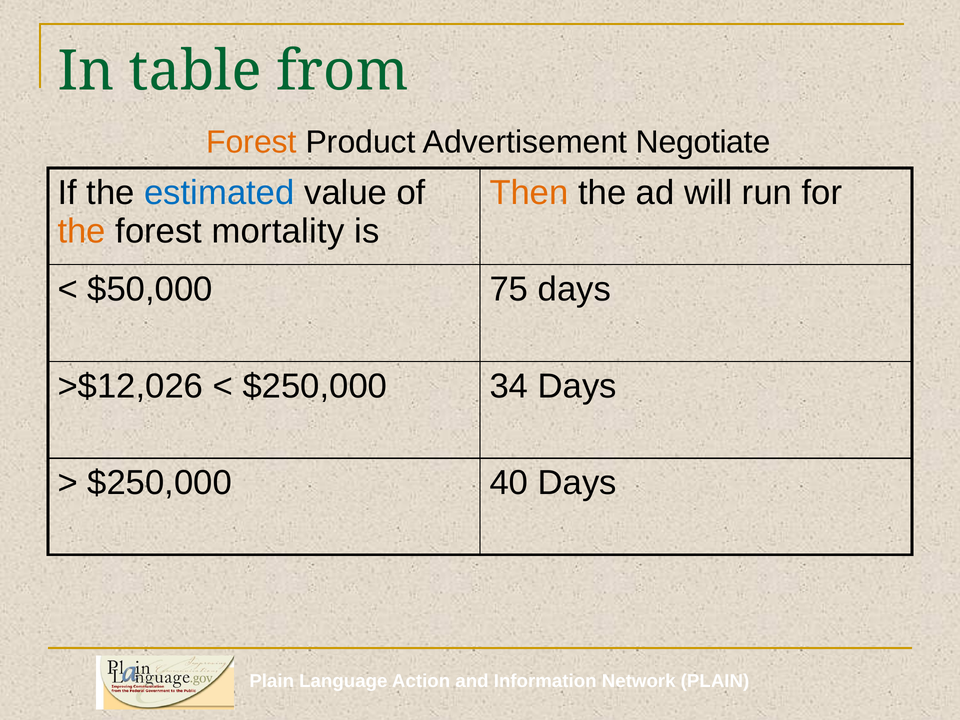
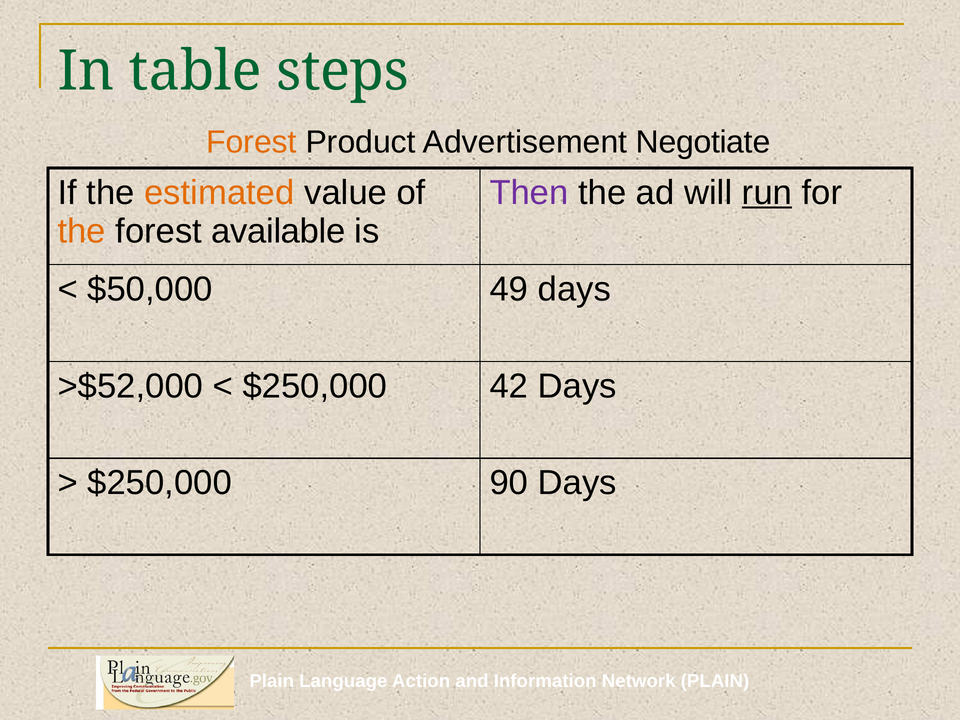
from: from -> steps
estimated colour: blue -> orange
Then colour: orange -> purple
run underline: none -> present
mortality: mortality -> available
75: 75 -> 49
>$12,026: >$12,026 -> >$52,000
34: 34 -> 42
40: 40 -> 90
